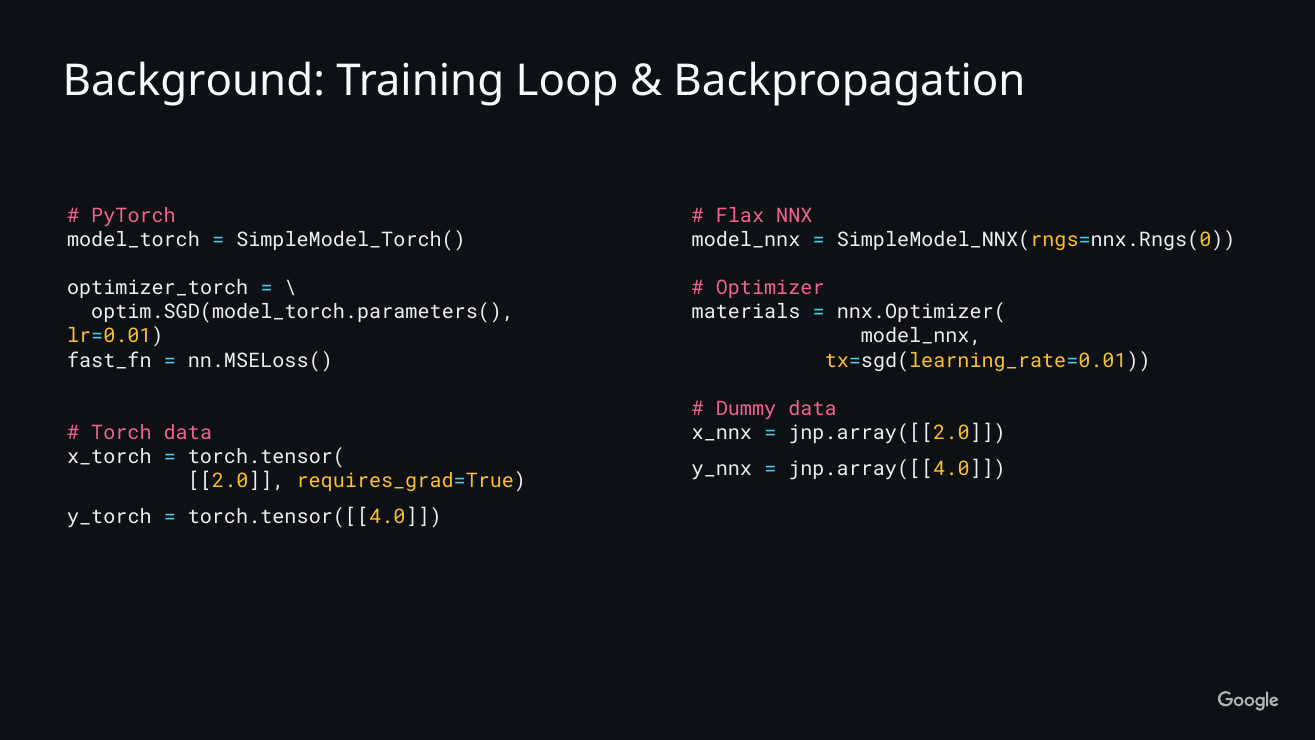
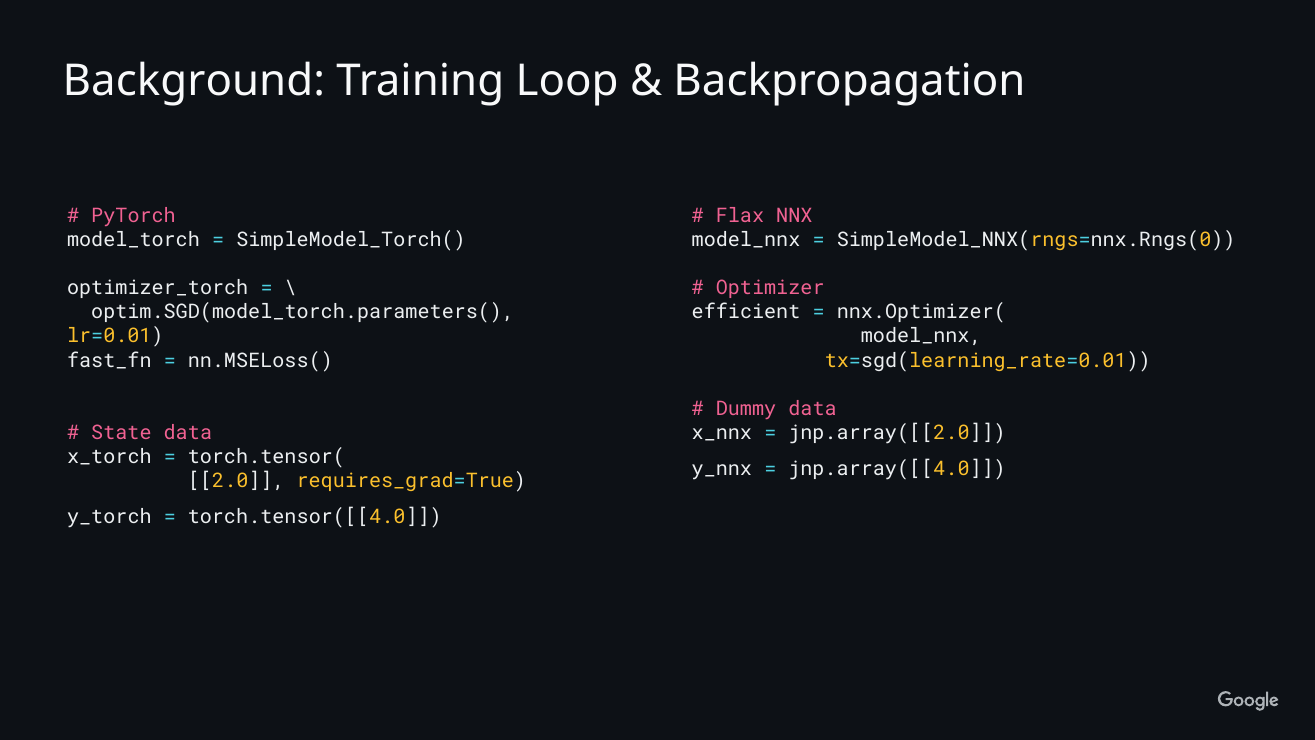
materials: materials -> efficient
Torch: Torch -> State
